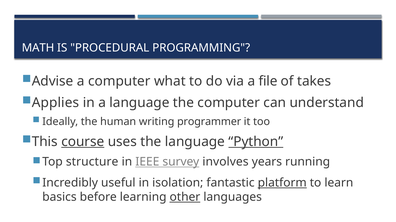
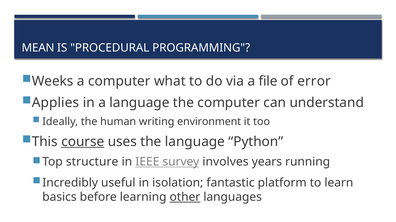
MATH: MATH -> MEAN
Advise: Advise -> Weeks
takes: takes -> error
programmer: programmer -> environment
Python underline: present -> none
platform underline: present -> none
